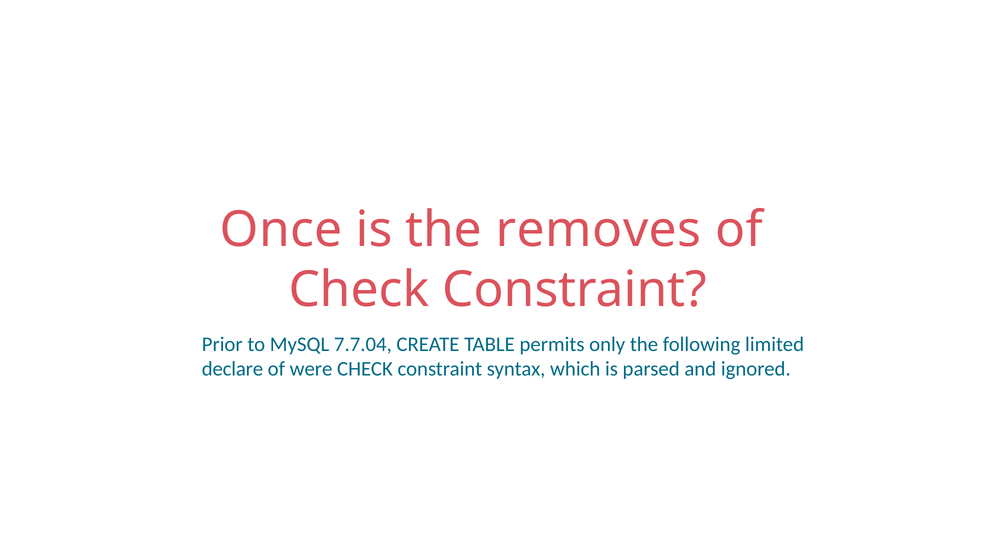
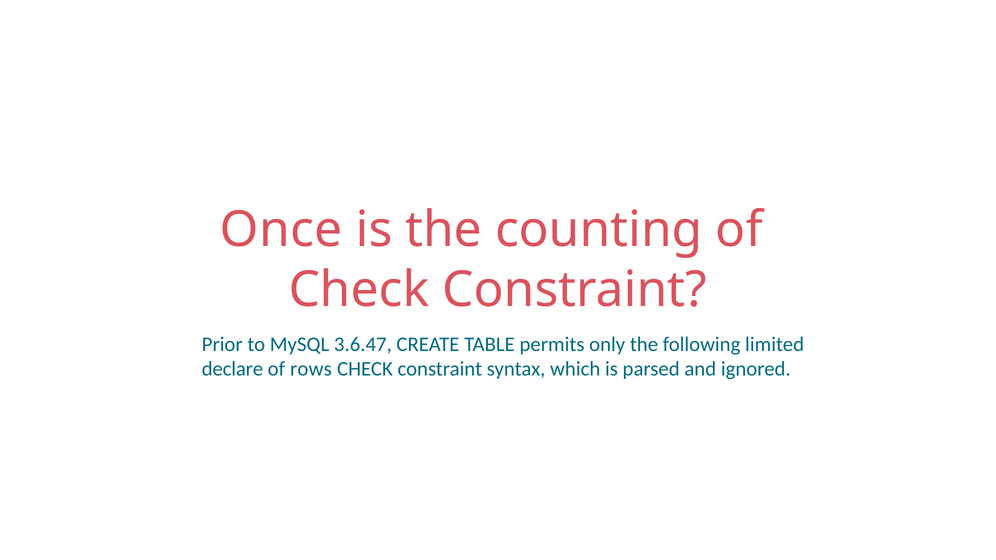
removes: removes -> counting
7.7.04: 7.7.04 -> 3.6.47
were: were -> rows
